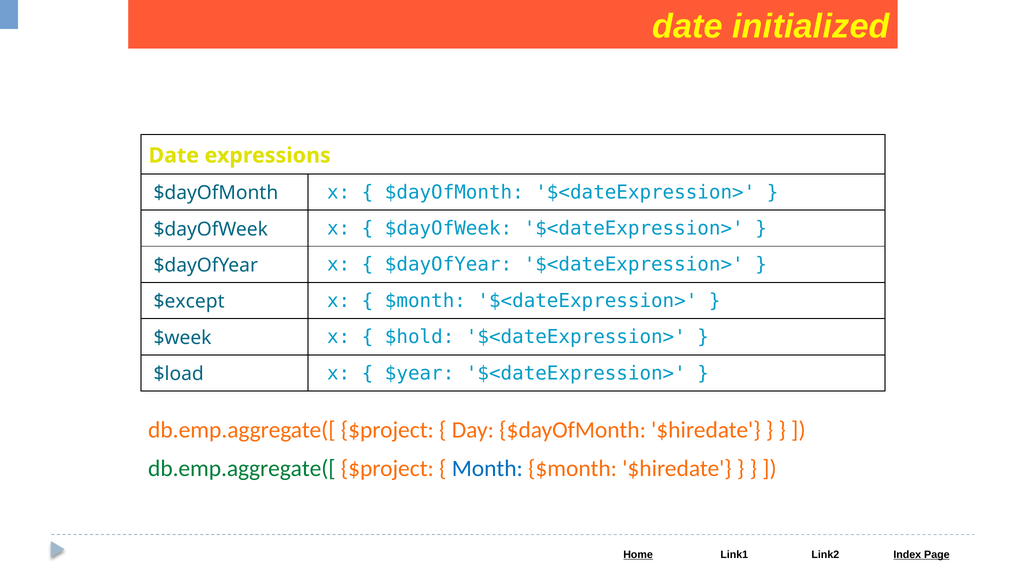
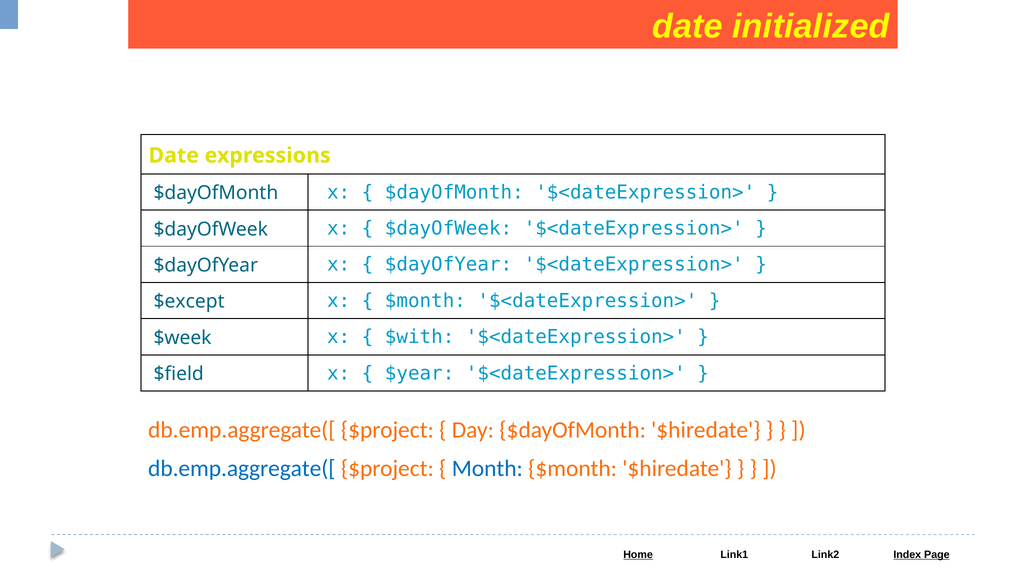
$hold: $hold -> $with
$load: $load -> $field
db.emp.aggregate([ at (242, 468) colour: green -> blue
